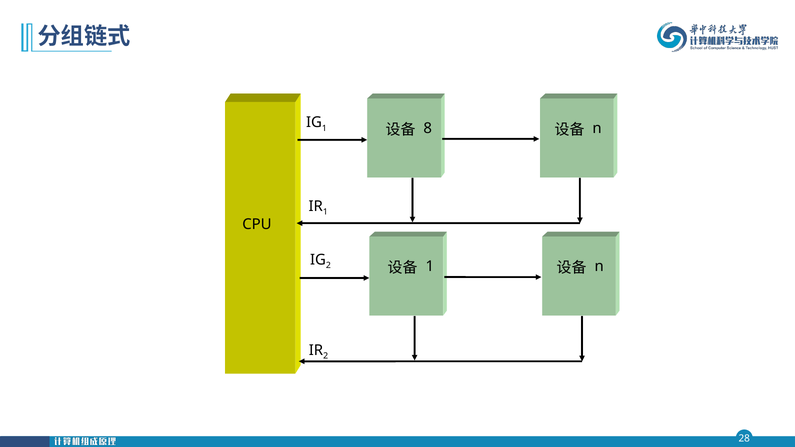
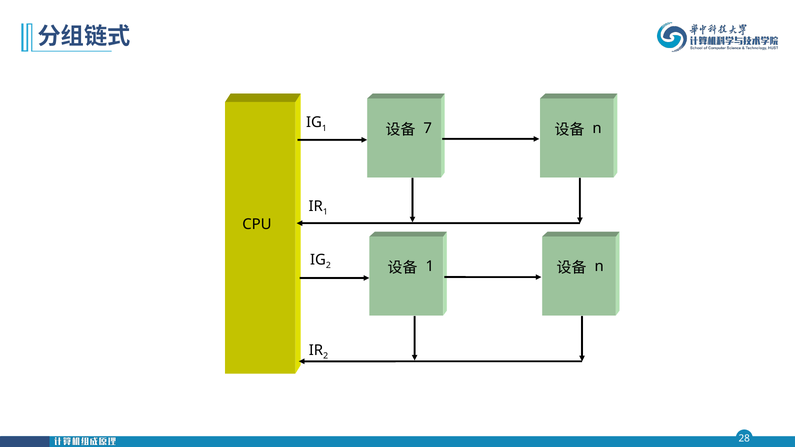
8: 8 -> 7
